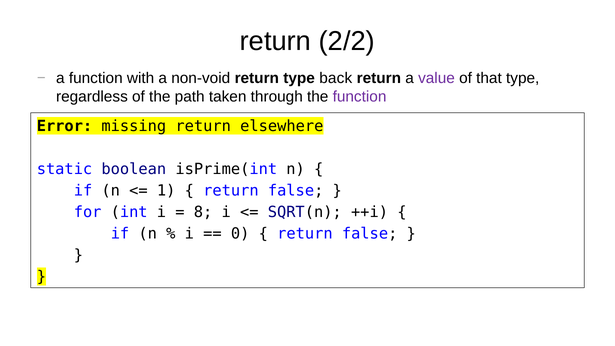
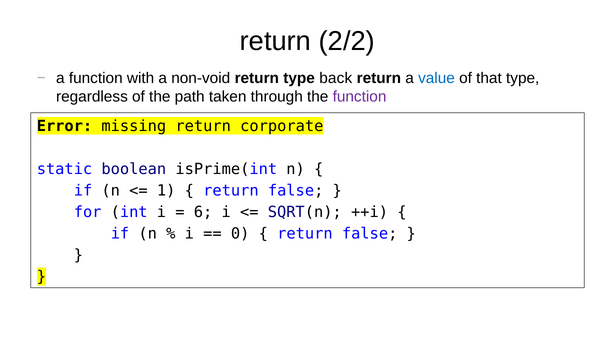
value colour: purple -> blue
elsewhere: elsewhere -> corporate
8: 8 -> 6
